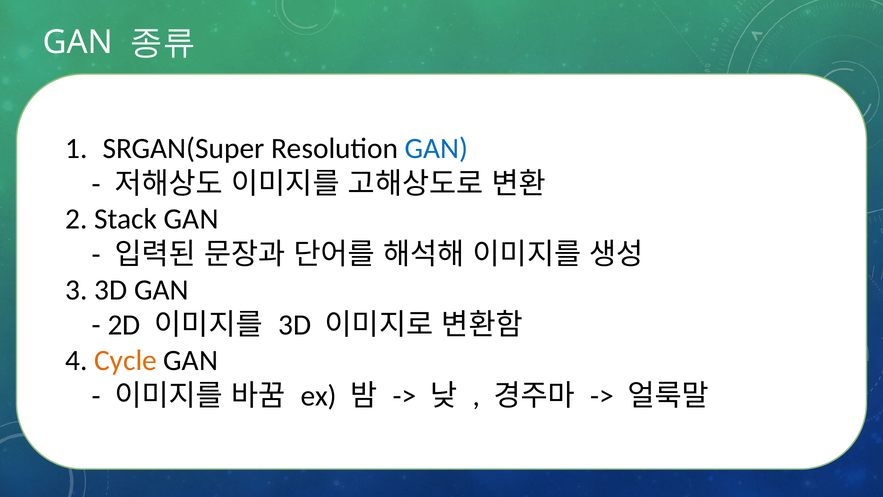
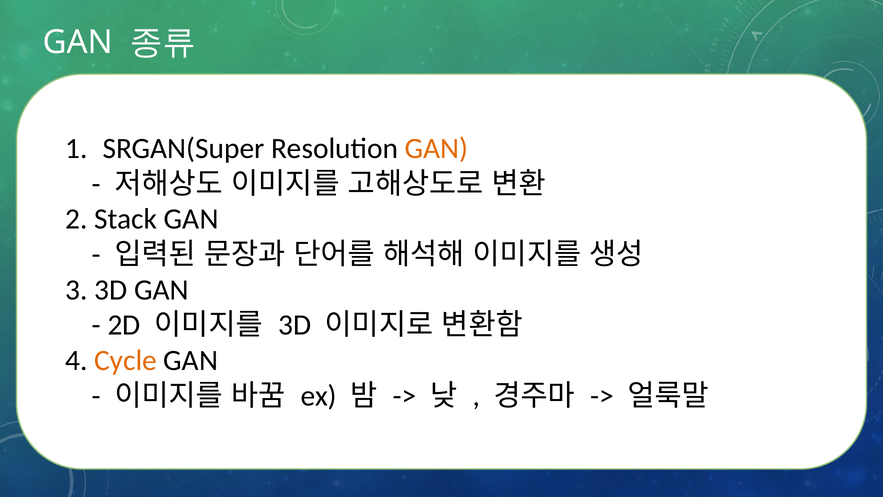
GAN at (437, 148) colour: blue -> orange
